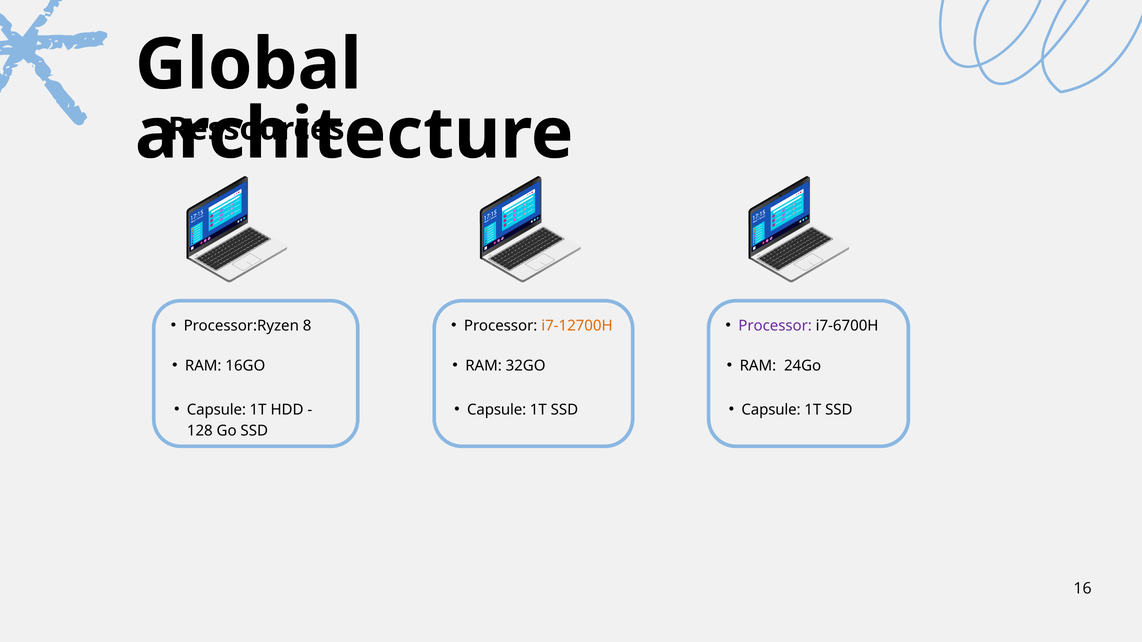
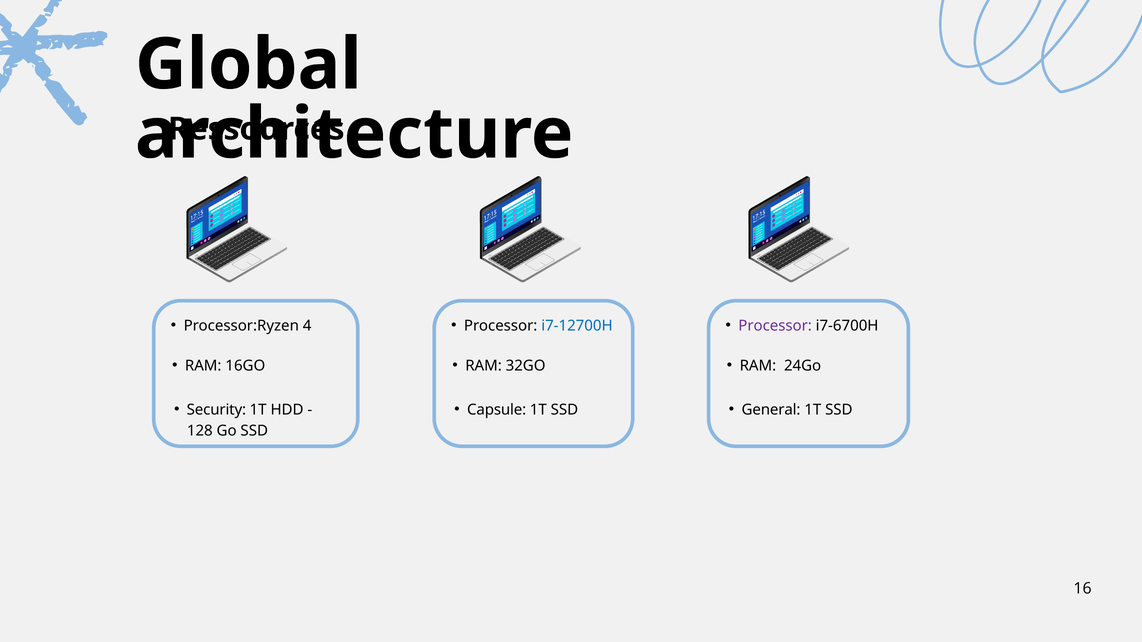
8: 8 -> 4
i7-12700H colour: orange -> blue
Capsule at (216, 410): Capsule -> Security
Capsule at (771, 410): Capsule -> General
